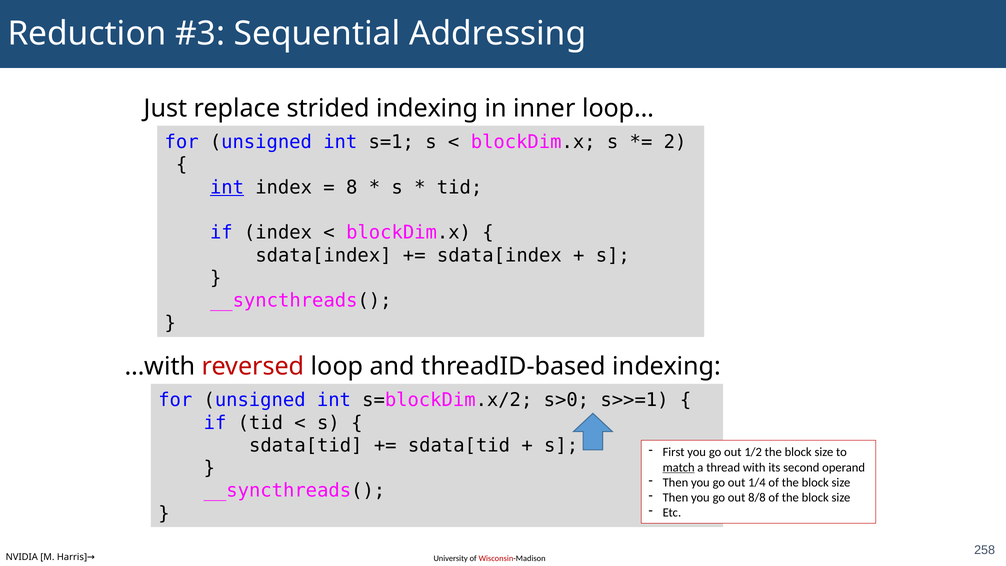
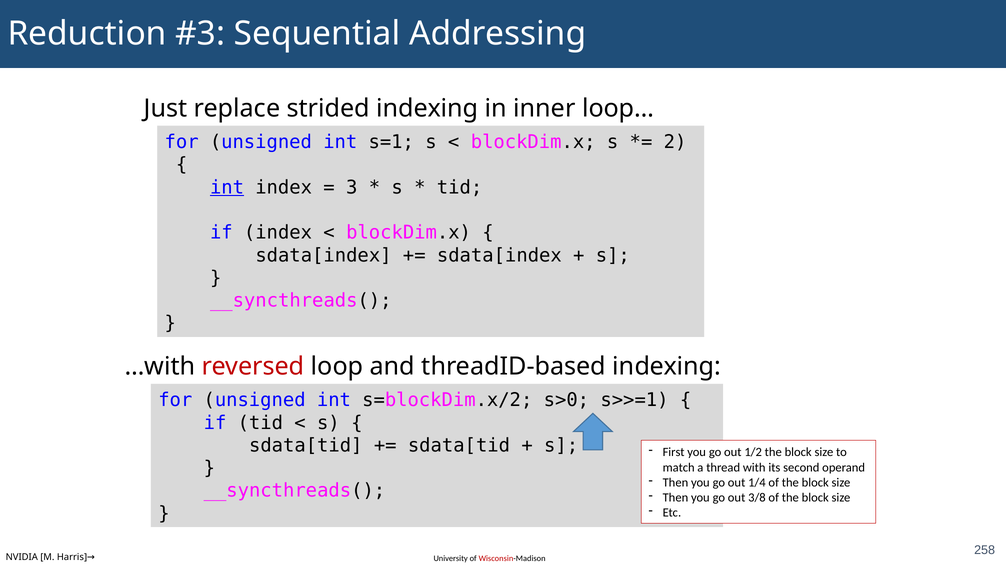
8: 8 -> 3
match underline: present -> none
8/8: 8/8 -> 3/8
